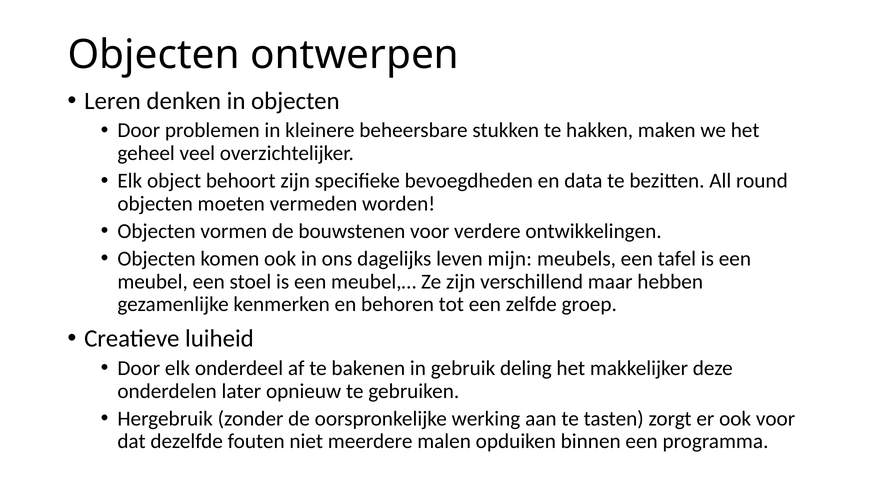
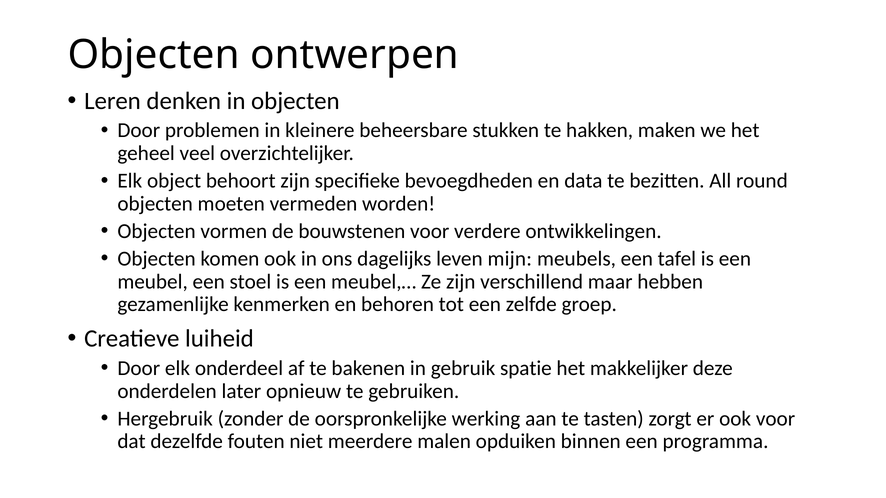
deling: deling -> spatie
